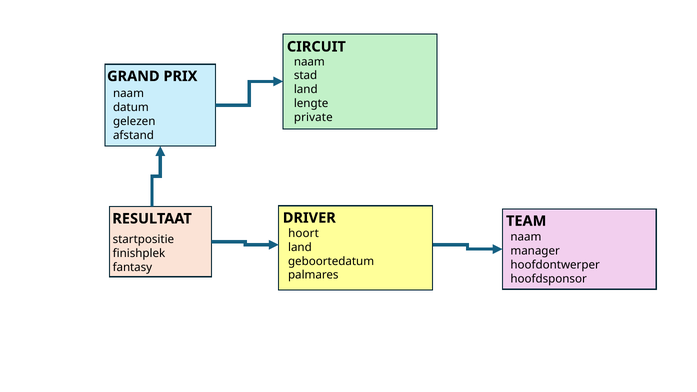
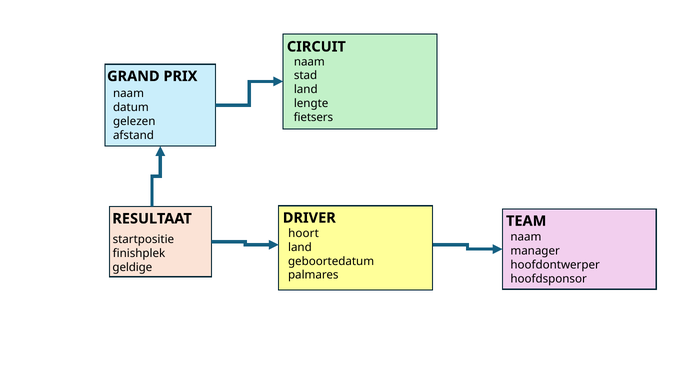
private: private -> fietsers
fantasy: fantasy -> geldige
